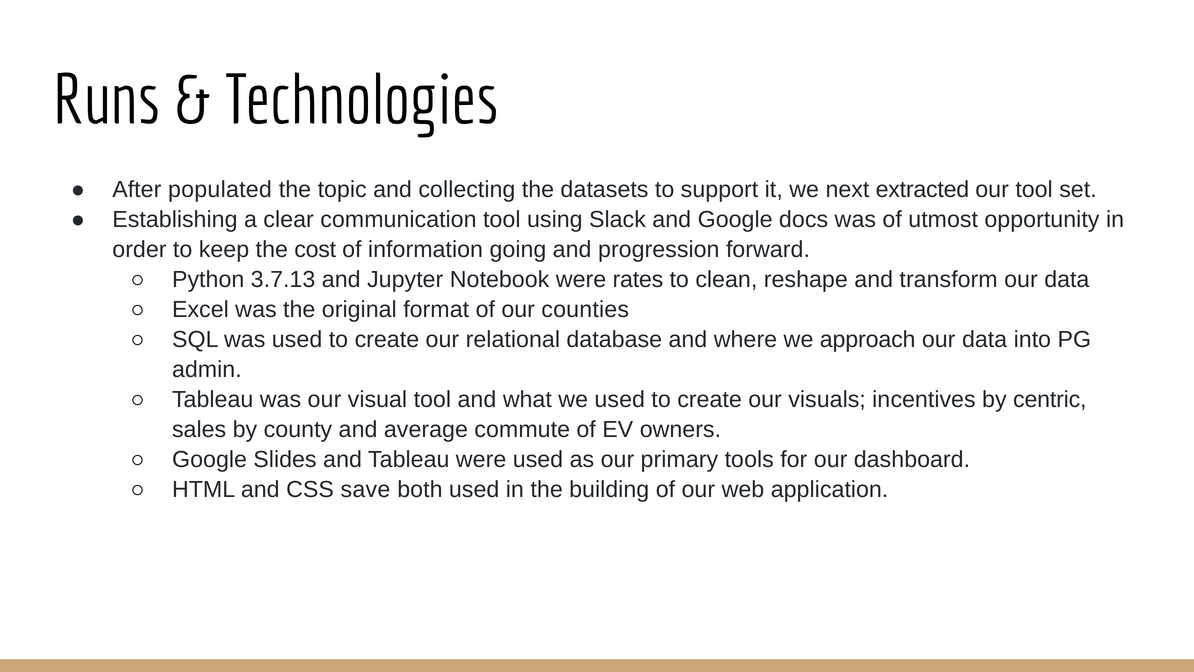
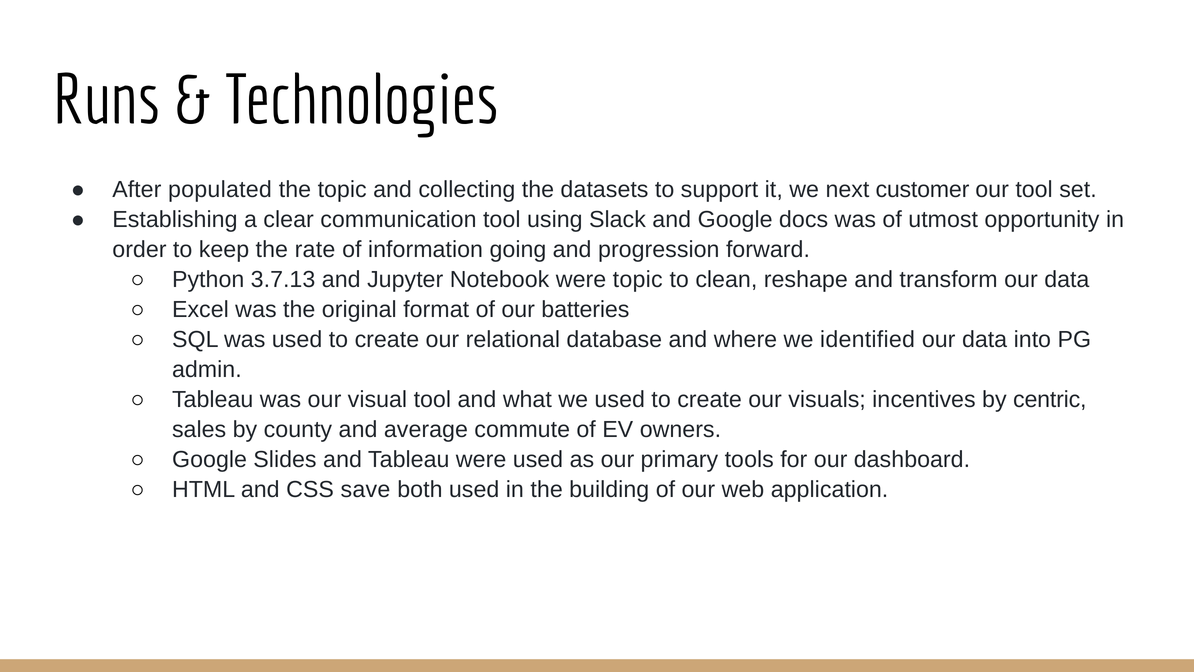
extracted: extracted -> customer
cost: cost -> rate
were rates: rates -> topic
counties: counties -> batteries
approach: approach -> identified
